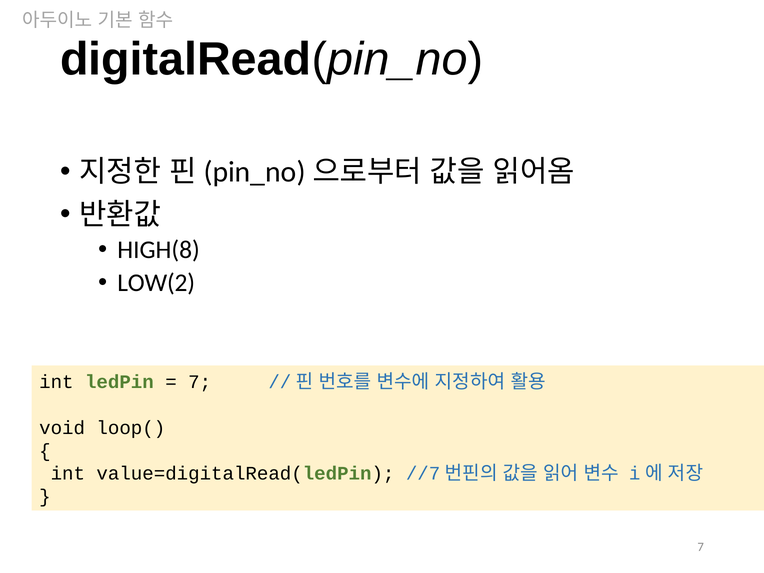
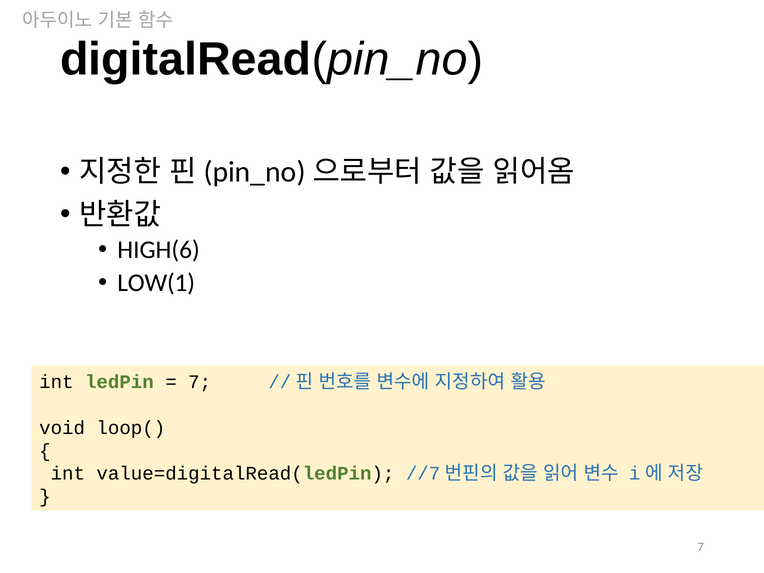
HIGH(8: HIGH(8 -> HIGH(6
LOW(2: LOW(2 -> LOW(1
